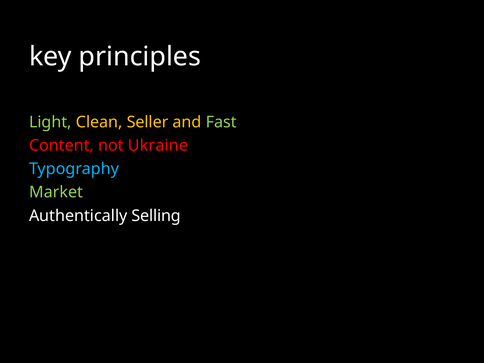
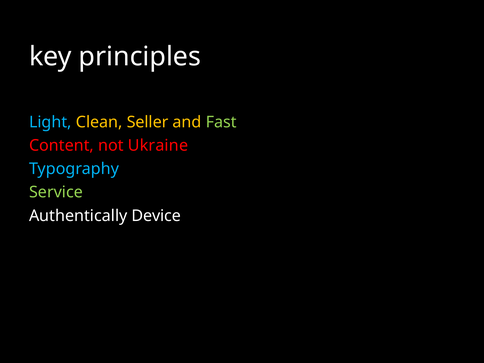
Light colour: light green -> light blue
Market: Market -> Service
Selling: Selling -> Device
